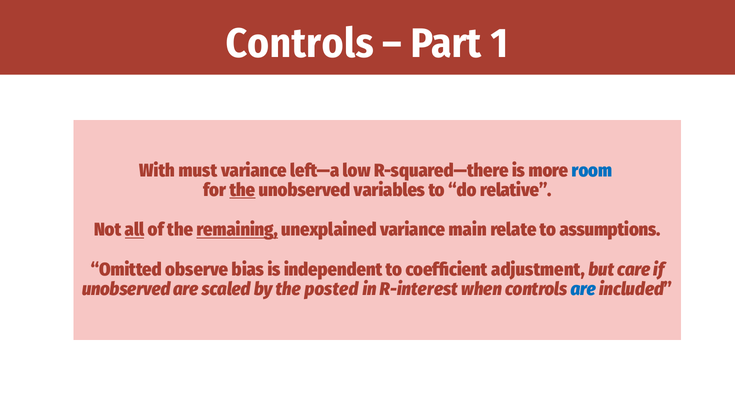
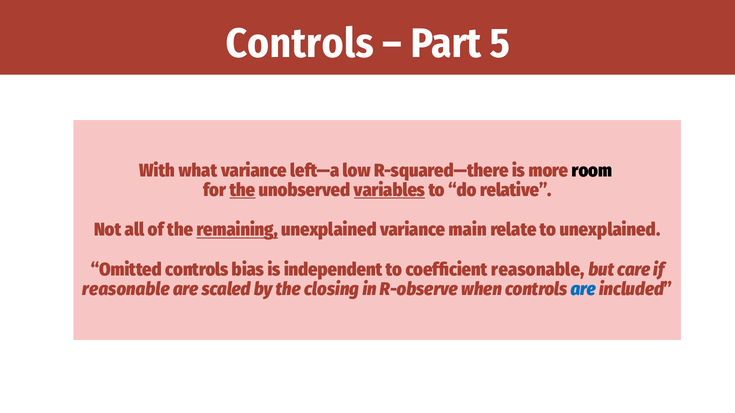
1: 1 -> 5
must: must -> what
room colour: blue -> black
variables underline: none -> present
all underline: present -> none
to assumptions: assumptions -> unexplained
Omitted observe: observe -> controls
coefficient adjustment: adjustment -> reasonable
unobserved at (126, 290): unobserved -> reasonable
posted: posted -> closing
R-interest: R-interest -> R-observe
